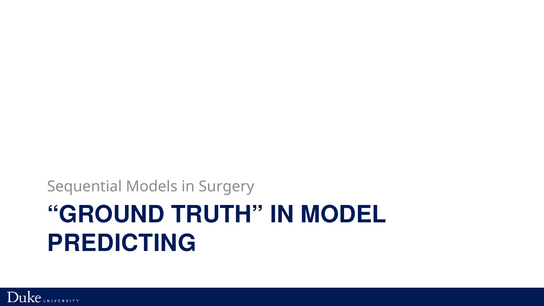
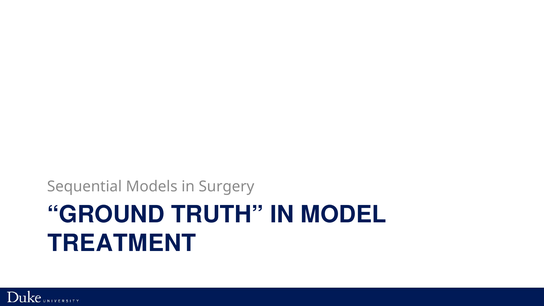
PREDICTING: PREDICTING -> TREATMENT
